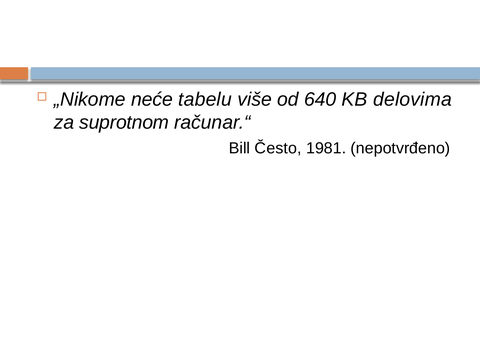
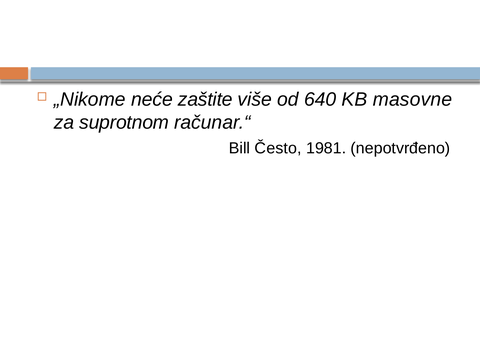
tabelu: tabelu -> zaštite
delovima: delovima -> masovne
